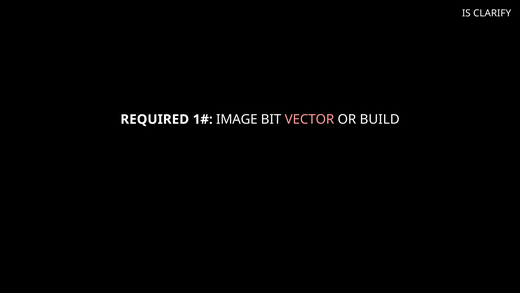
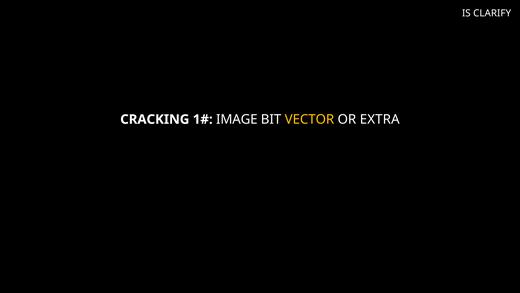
REQUIRED: REQUIRED -> CRACKING
VECTOR colour: pink -> yellow
BUILD: BUILD -> EXTRA
